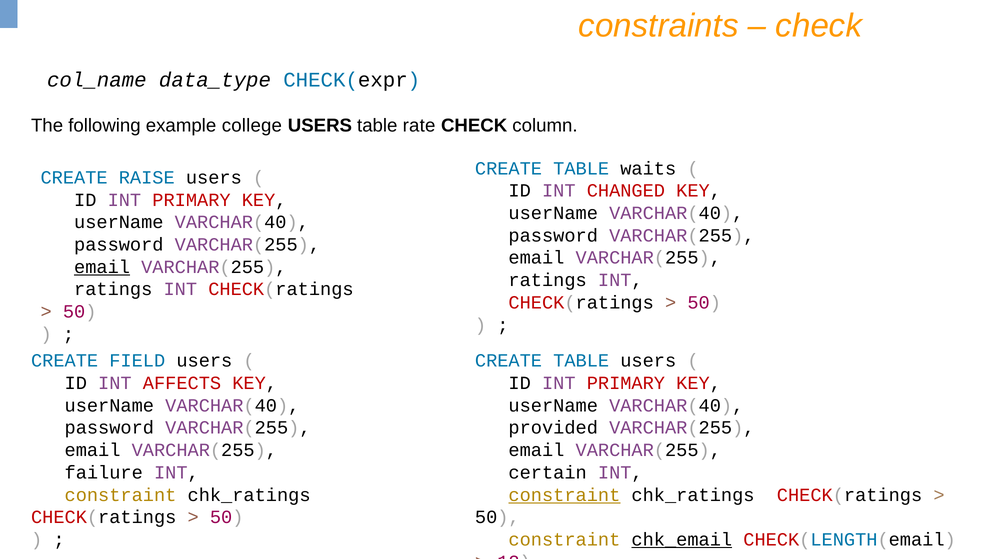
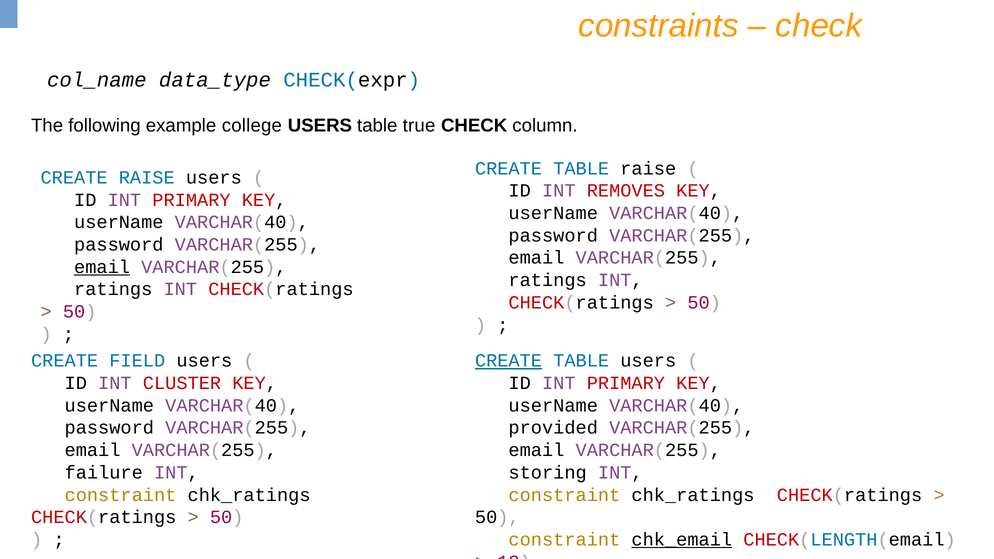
rate: rate -> true
TABLE waits: waits -> raise
CHANGED: CHANGED -> REMOVES
CREATE at (508, 361) underline: none -> present
AFFECTS: AFFECTS -> CLUSTER
certain: certain -> storing
constraint at (564, 495) underline: present -> none
